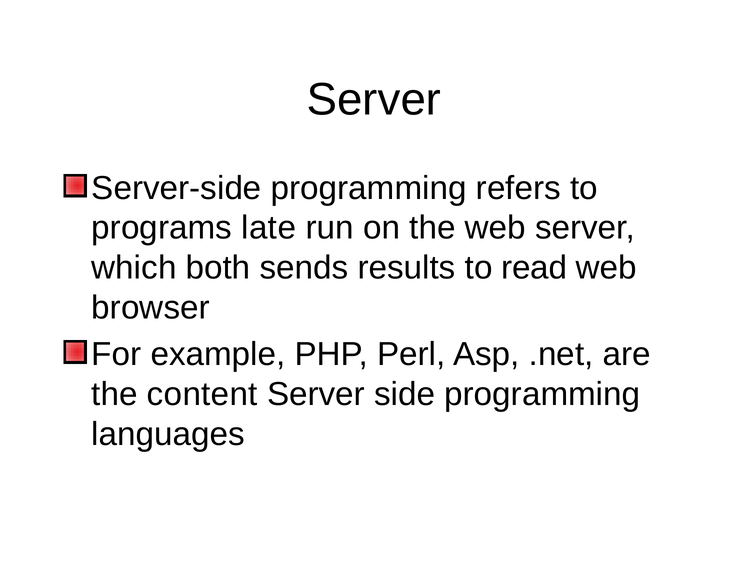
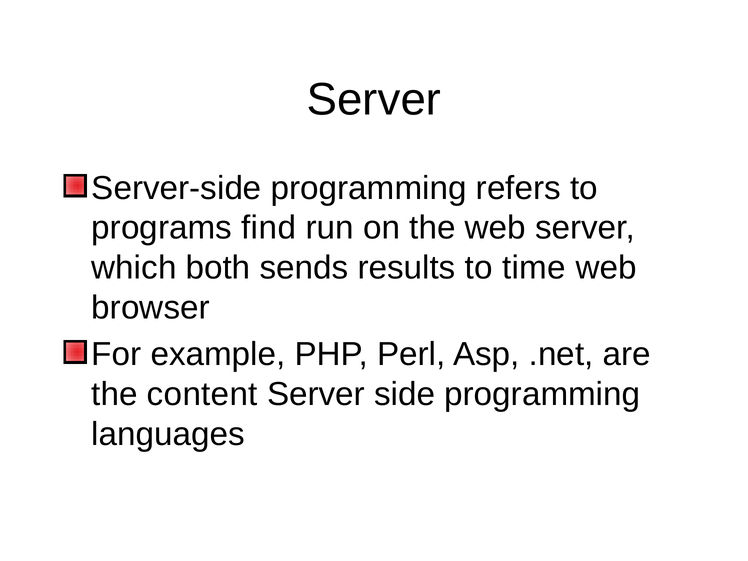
late: late -> find
read: read -> time
